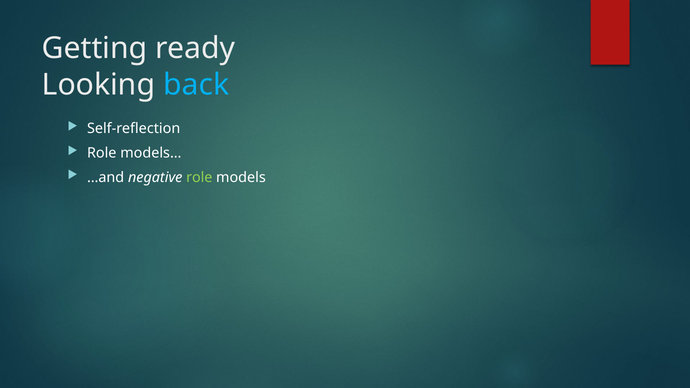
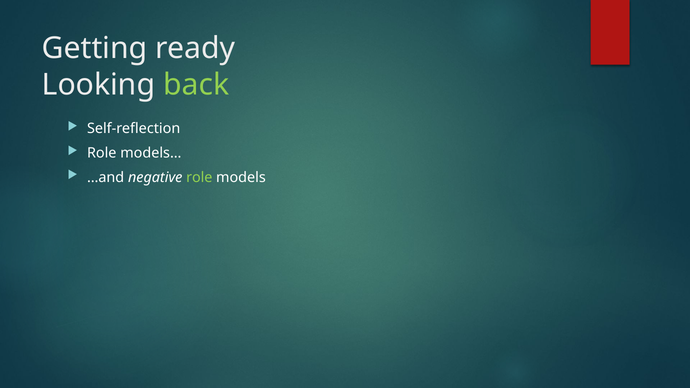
back colour: light blue -> light green
